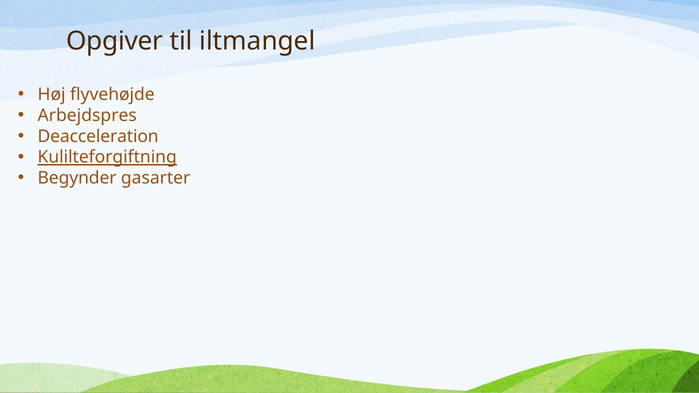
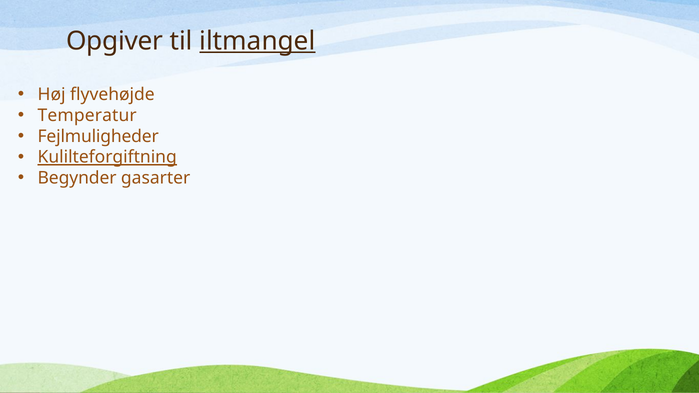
iltmangel underline: none -> present
Arbejdspres: Arbejdspres -> Temperatur
Deacceleration: Deacceleration -> Fejlmuligheder
